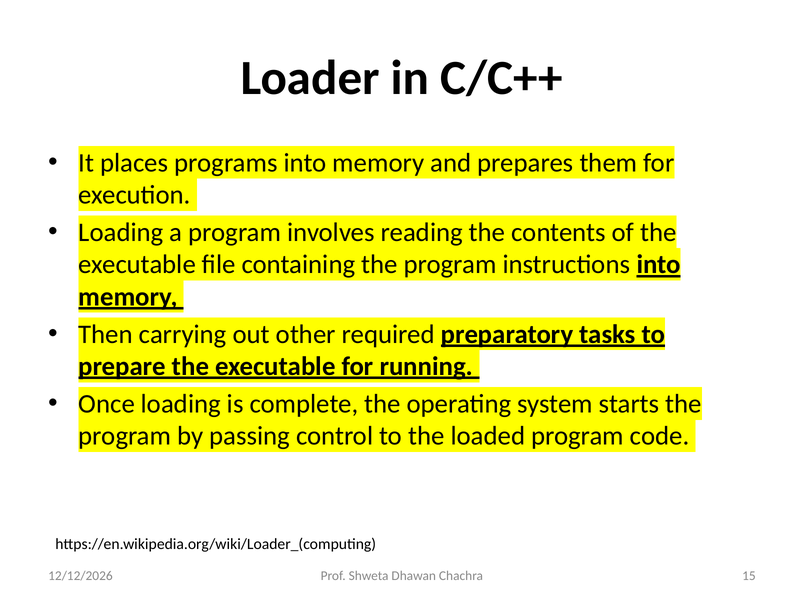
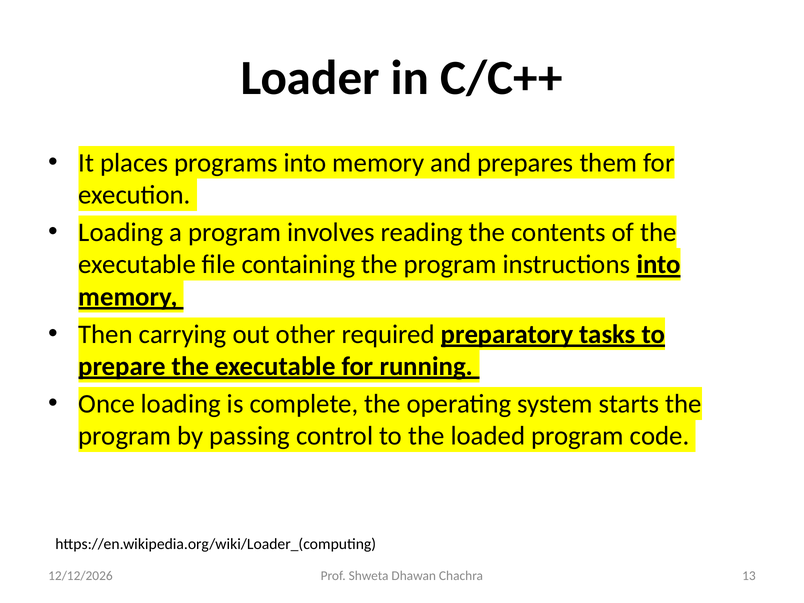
15: 15 -> 13
